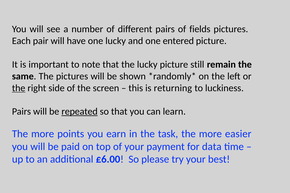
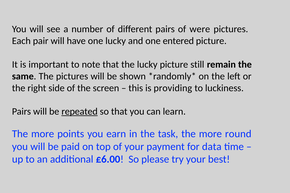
fields: fields -> were
the at (19, 88) underline: present -> none
returning: returning -> providing
easier: easier -> round
